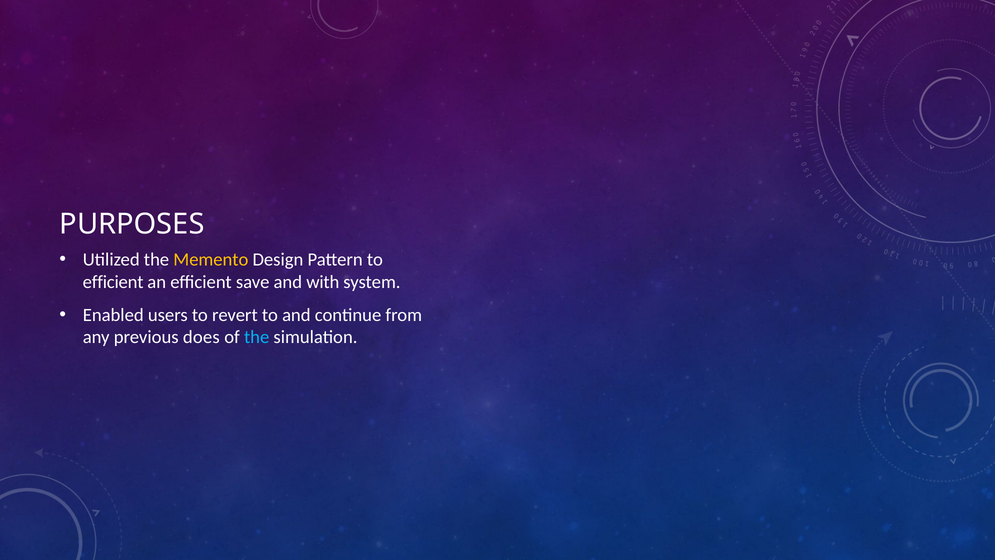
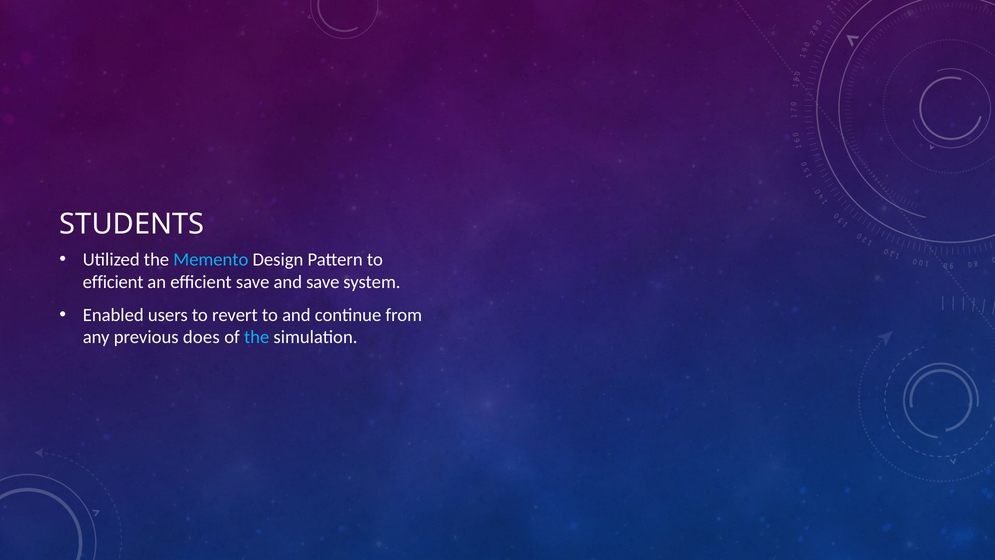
PURPOSES: PURPOSES -> STUDENTS
Memento colour: yellow -> light blue
and with: with -> save
